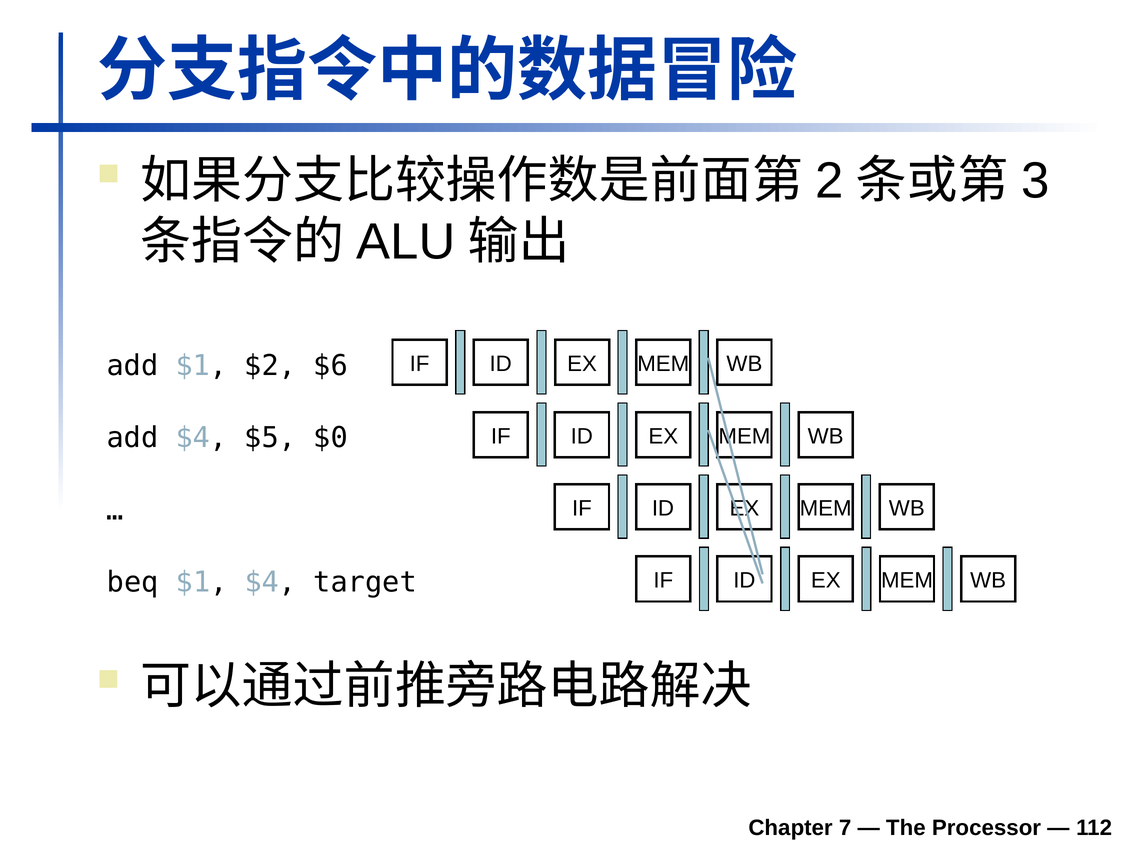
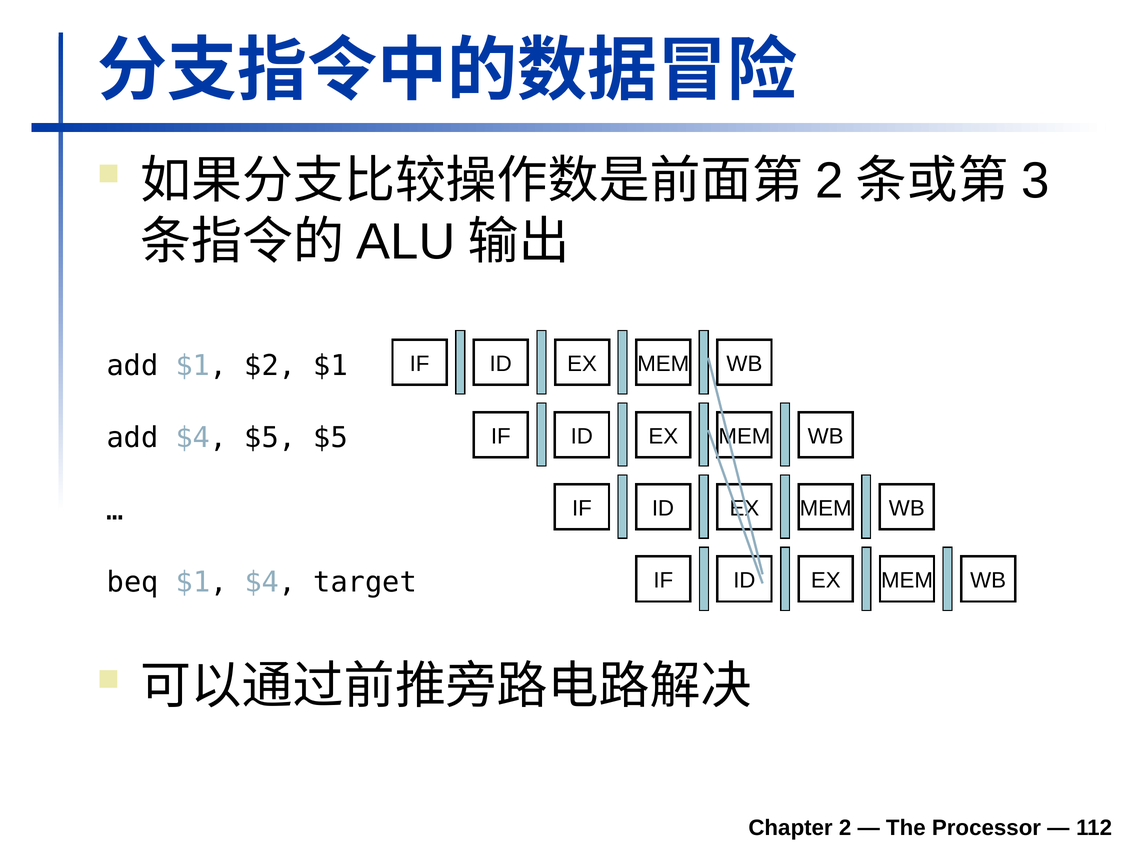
$2 $6: $6 -> $1
$5 $0: $0 -> $5
Chapter 7: 7 -> 2
